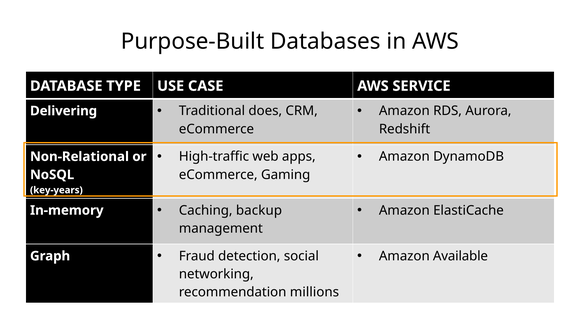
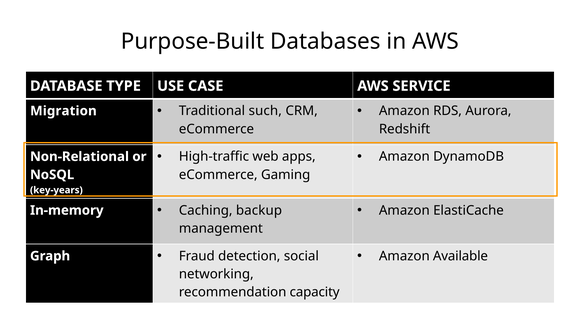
Delivering: Delivering -> Migration
does: does -> such
millions: millions -> capacity
